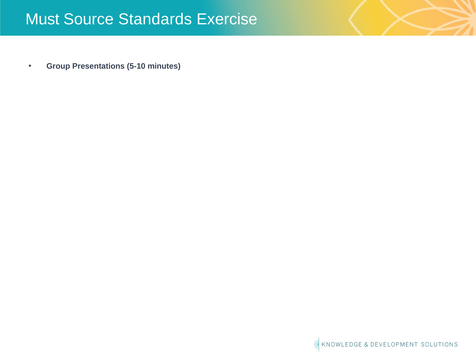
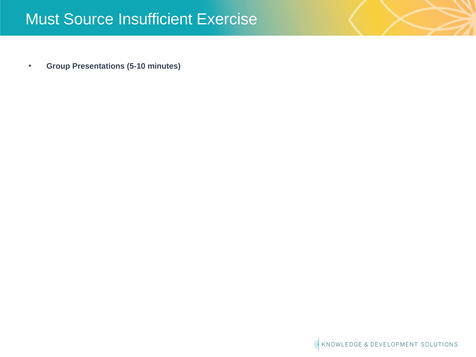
Standards: Standards -> Insufficient
